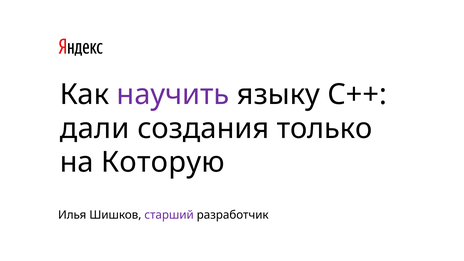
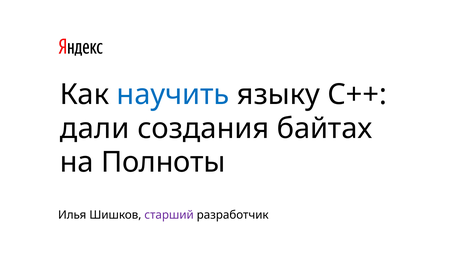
научить colour: purple -> blue
только: только -> байтах
Которую: Которую -> Полноты
